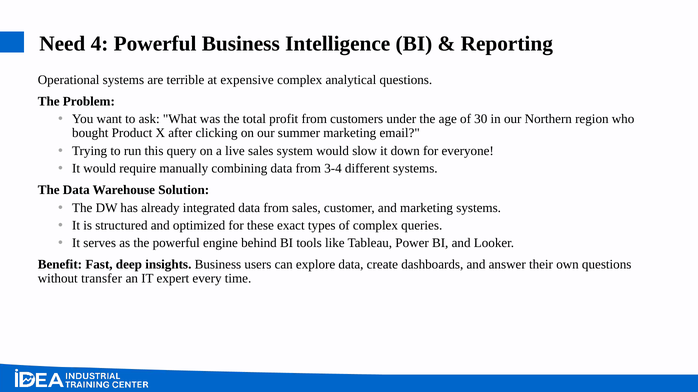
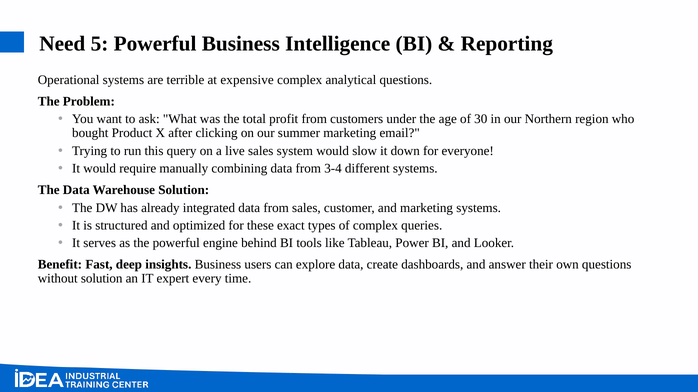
4: 4 -> 5
without transfer: transfer -> solution
